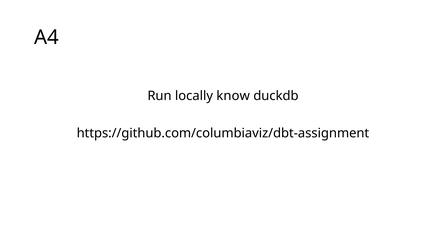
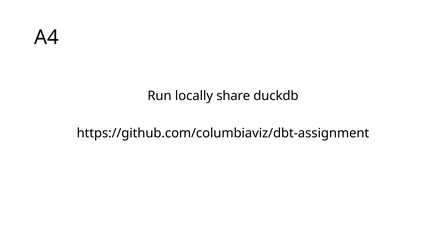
know: know -> share
